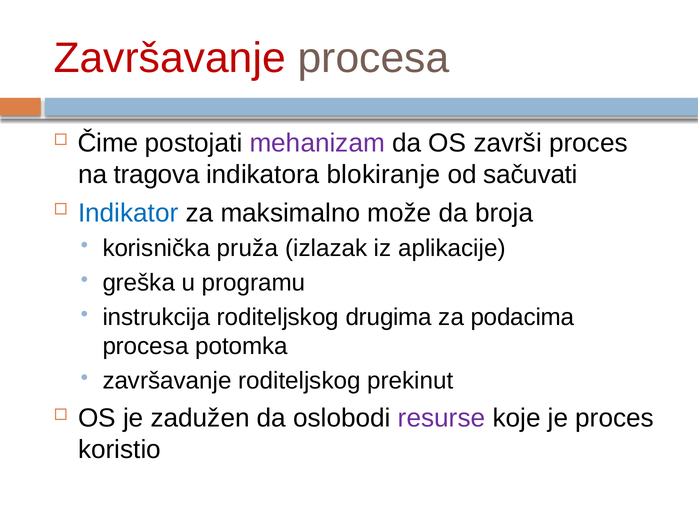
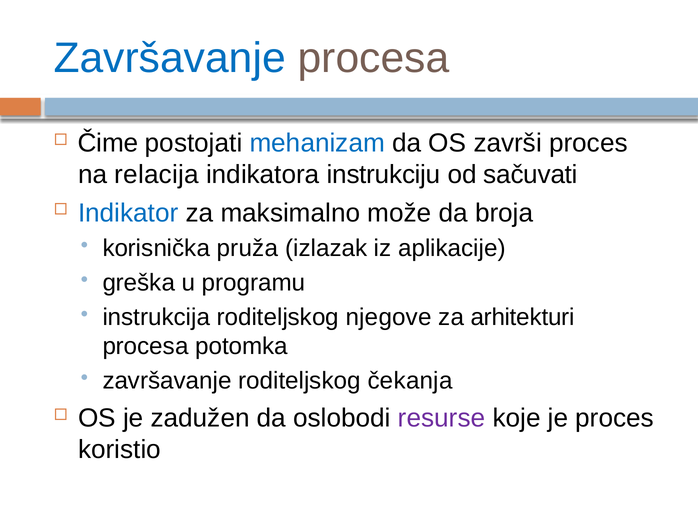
Završavanje at (170, 58) colour: red -> blue
mehanizam colour: purple -> blue
tragova: tragova -> relacija
blokiranje: blokiranje -> instrukciju
drugima: drugima -> njegove
podacima: podacima -> arhitekturi
prekinut: prekinut -> čekanja
